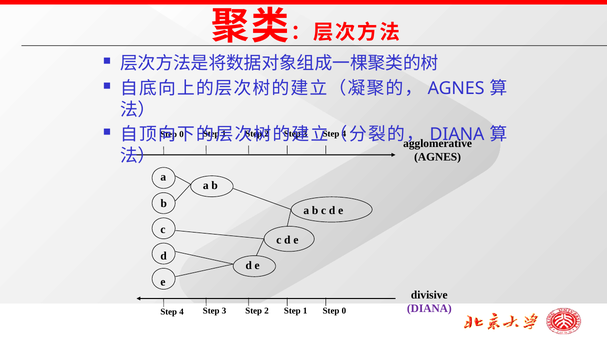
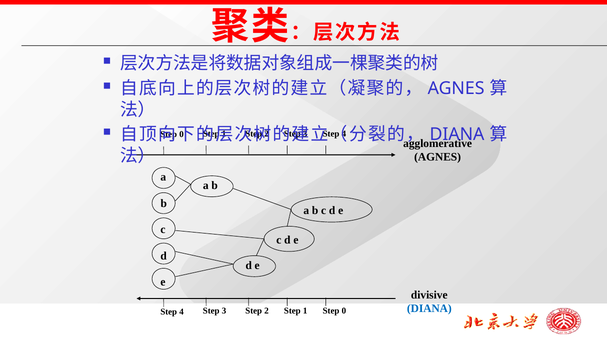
DIANA at (429, 308) colour: purple -> blue
